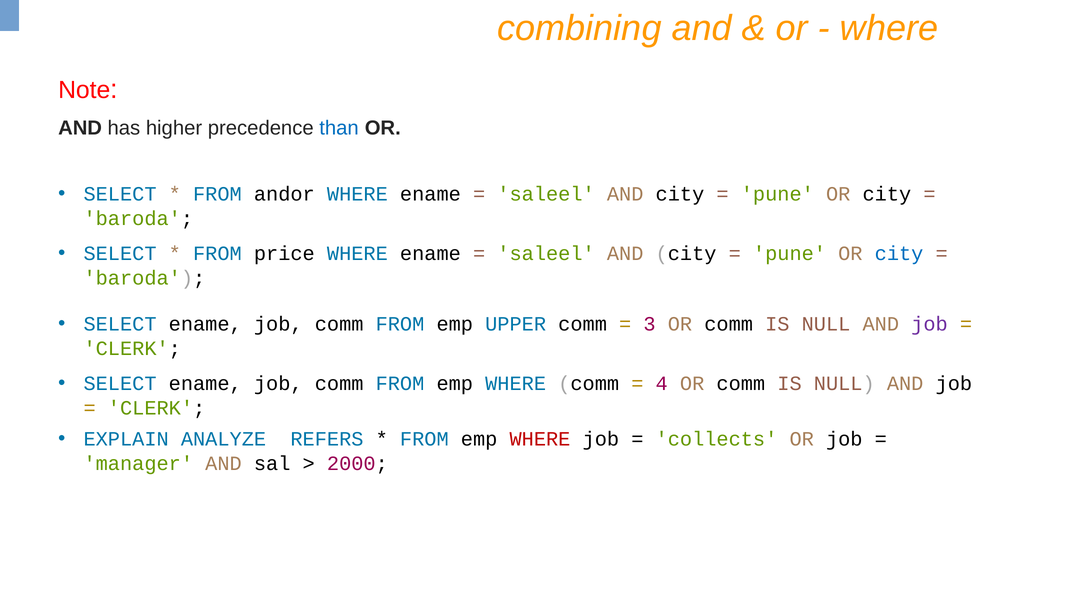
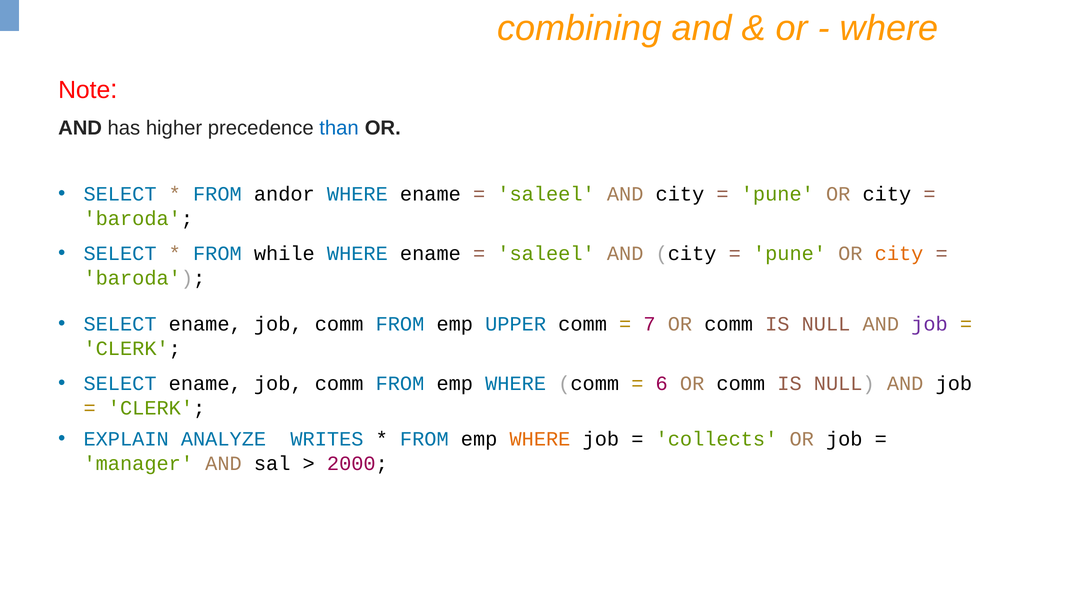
price: price -> while
city at (899, 254) colour: blue -> orange
3: 3 -> 7
4: 4 -> 6
REFERS: REFERS -> WRITES
WHERE at (540, 439) colour: red -> orange
